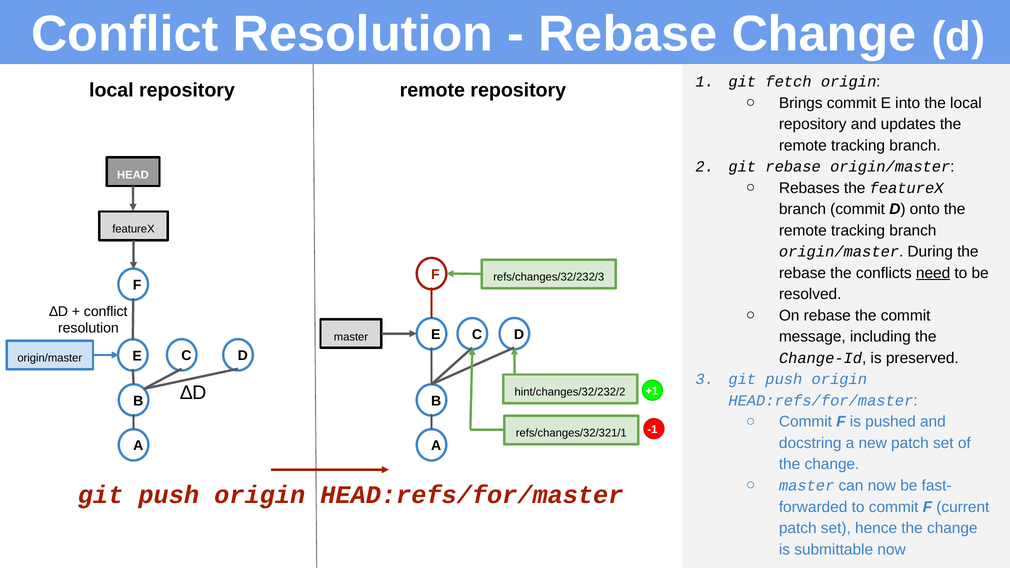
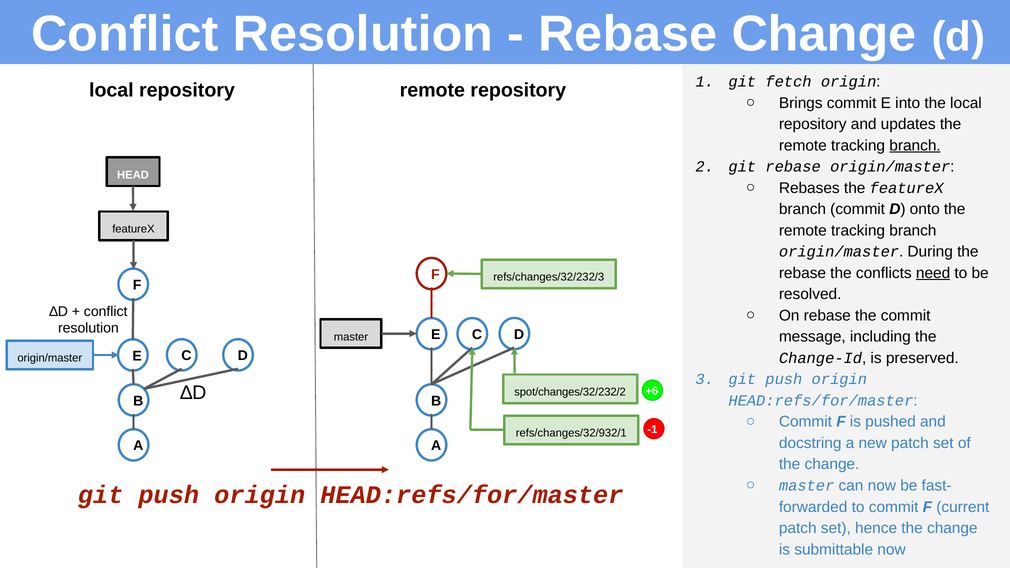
branch at (915, 146) underline: none -> present
+1: +1 -> +6
hint/changes/32/232/2: hint/changes/32/232/2 -> spot/changes/32/232/2
refs/changes/32/321/1: refs/changes/32/321/1 -> refs/changes/32/932/1
